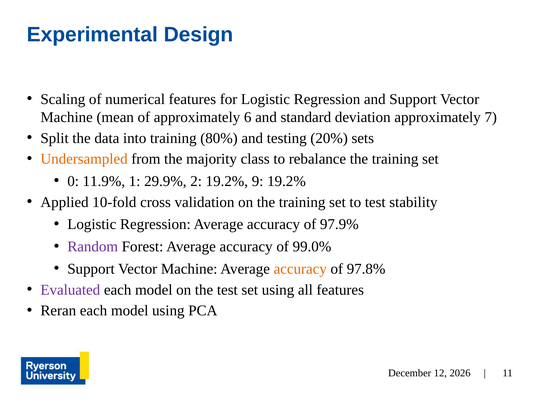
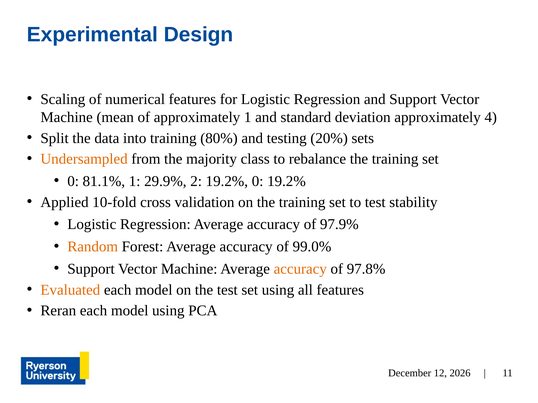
approximately 6: 6 -> 1
7: 7 -> 4
11.9%: 11.9% -> 81.1%
19.2% 9: 9 -> 0
Random colour: purple -> orange
Evaluated colour: purple -> orange
